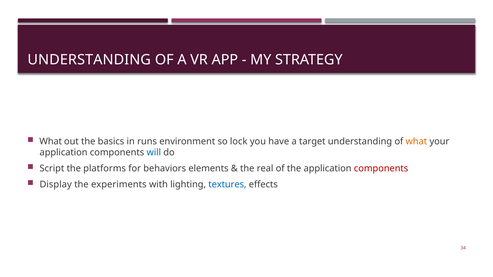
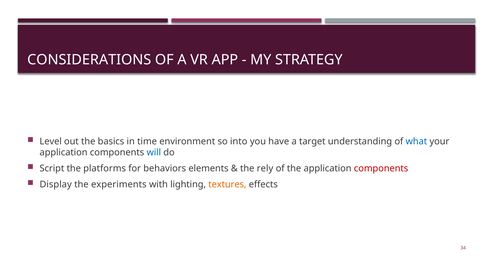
UNDERSTANDING at (89, 60): UNDERSTANDING -> CONSIDERATIONS
What at (51, 142): What -> Level
runs: runs -> time
lock: lock -> into
what at (416, 142) colour: orange -> blue
real: real -> rely
textures colour: blue -> orange
